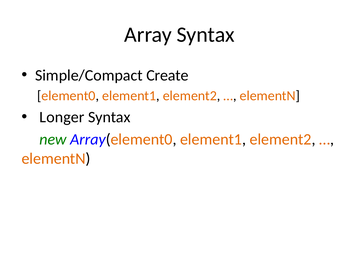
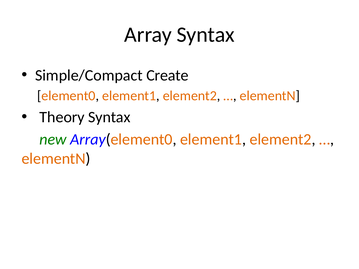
Longer: Longer -> Theory
